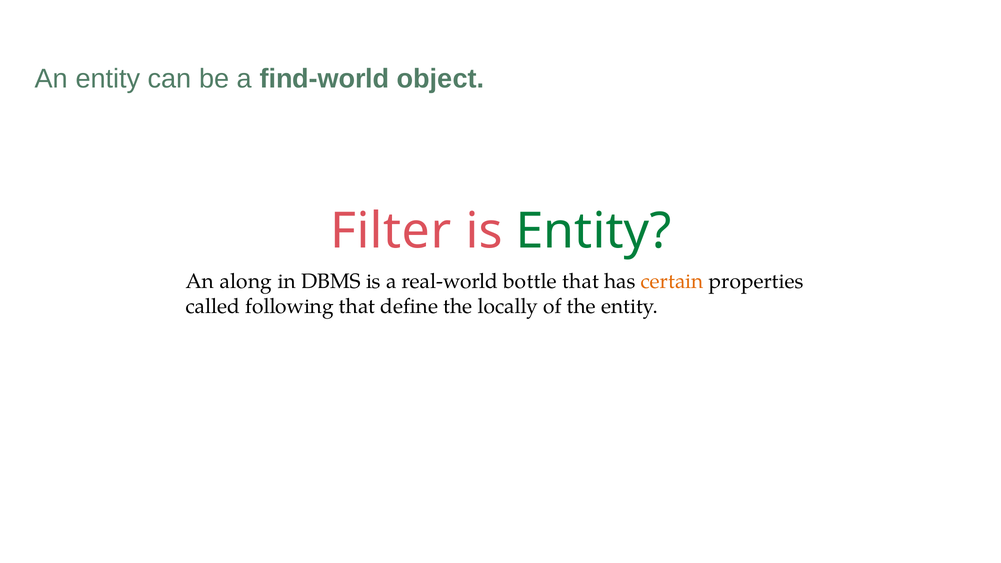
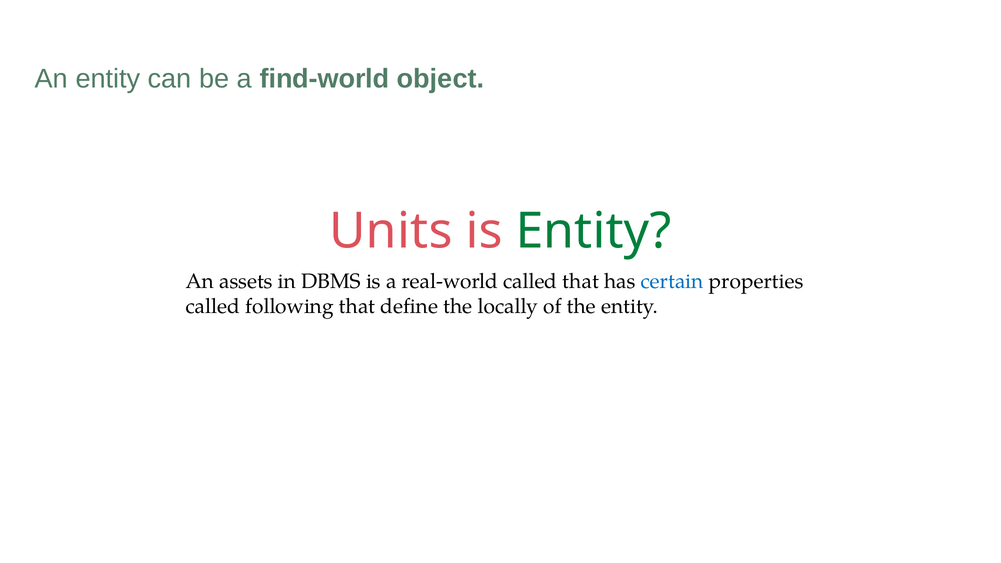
Filter: Filter -> Units
along: along -> assets
real-world bottle: bottle -> called
certain colour: orange -> blue
